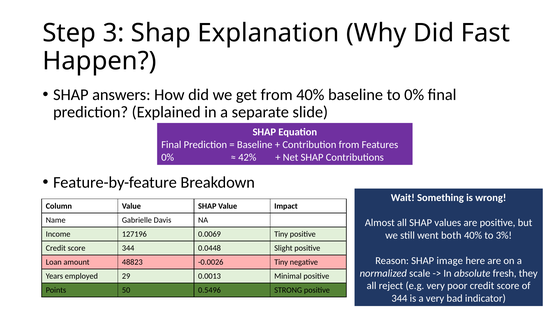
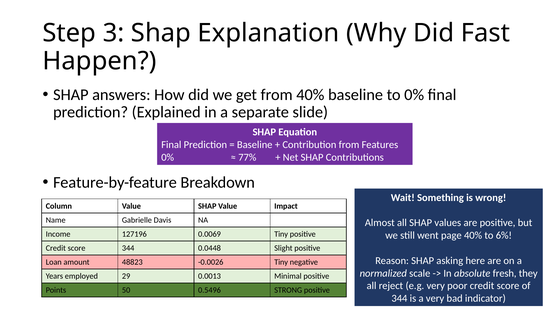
42%: 42% -> 77%
both: both -> page
3%: 3% -> 6%
image: image -> asking
